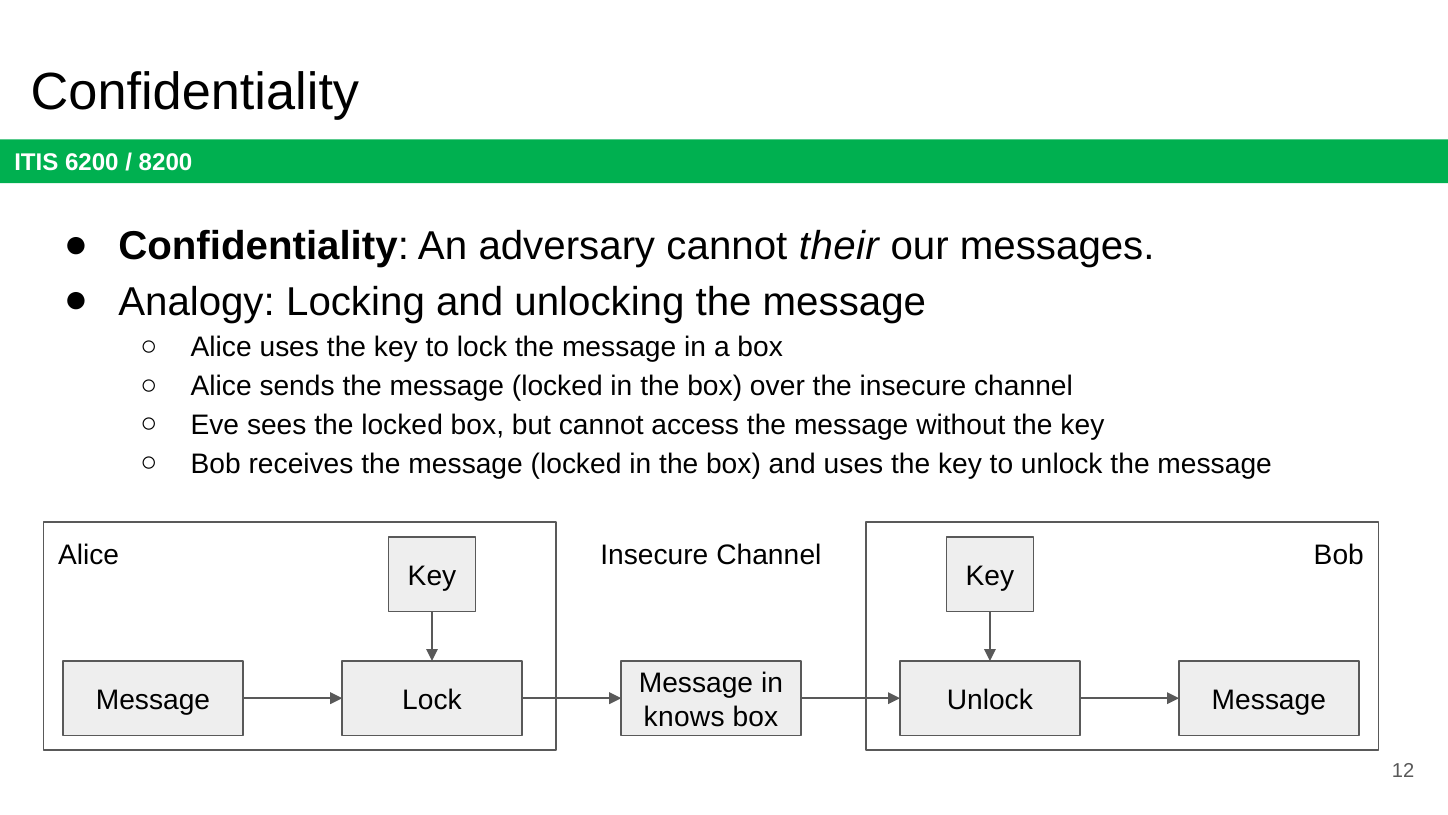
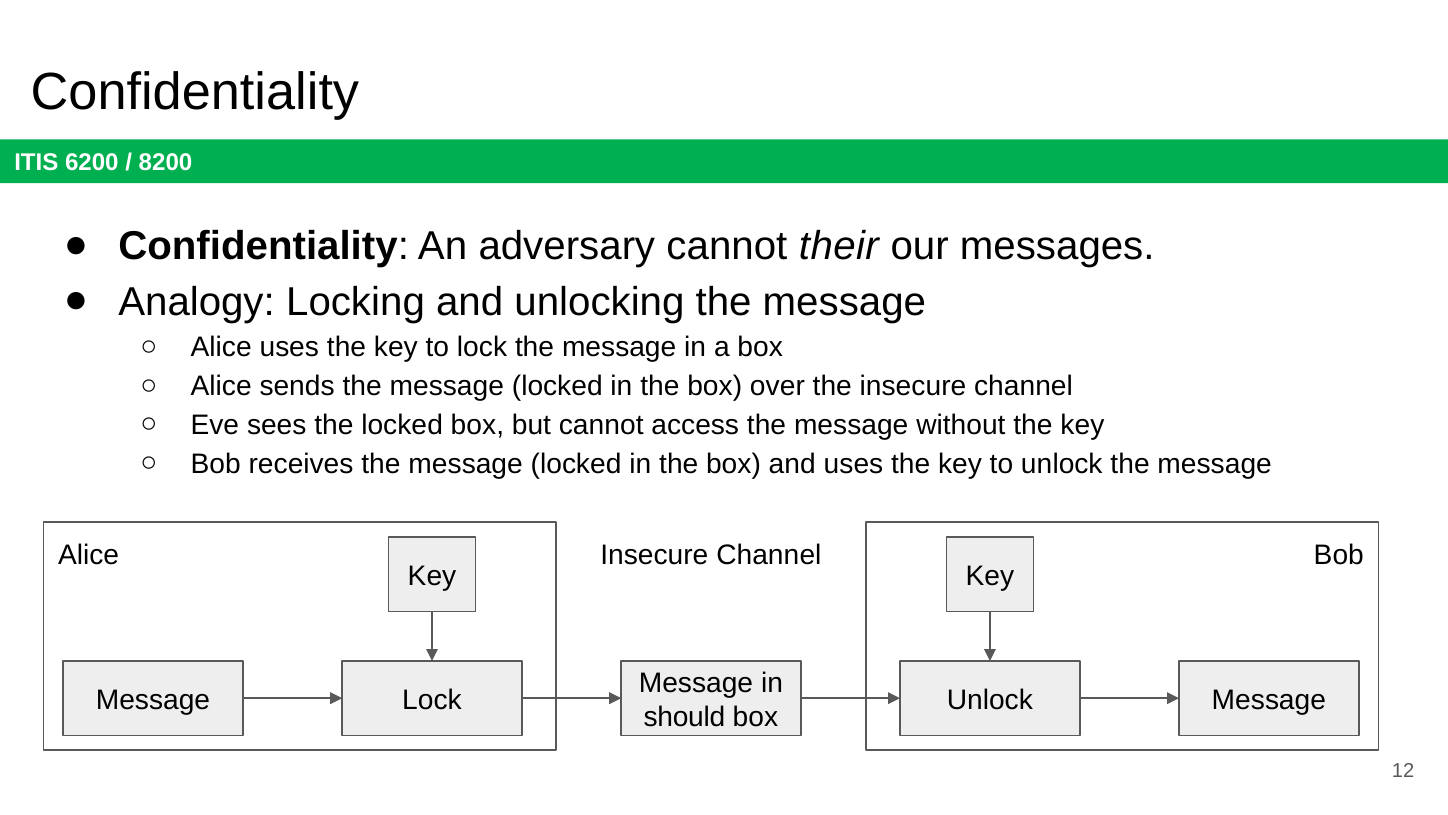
knows: knows -> should
